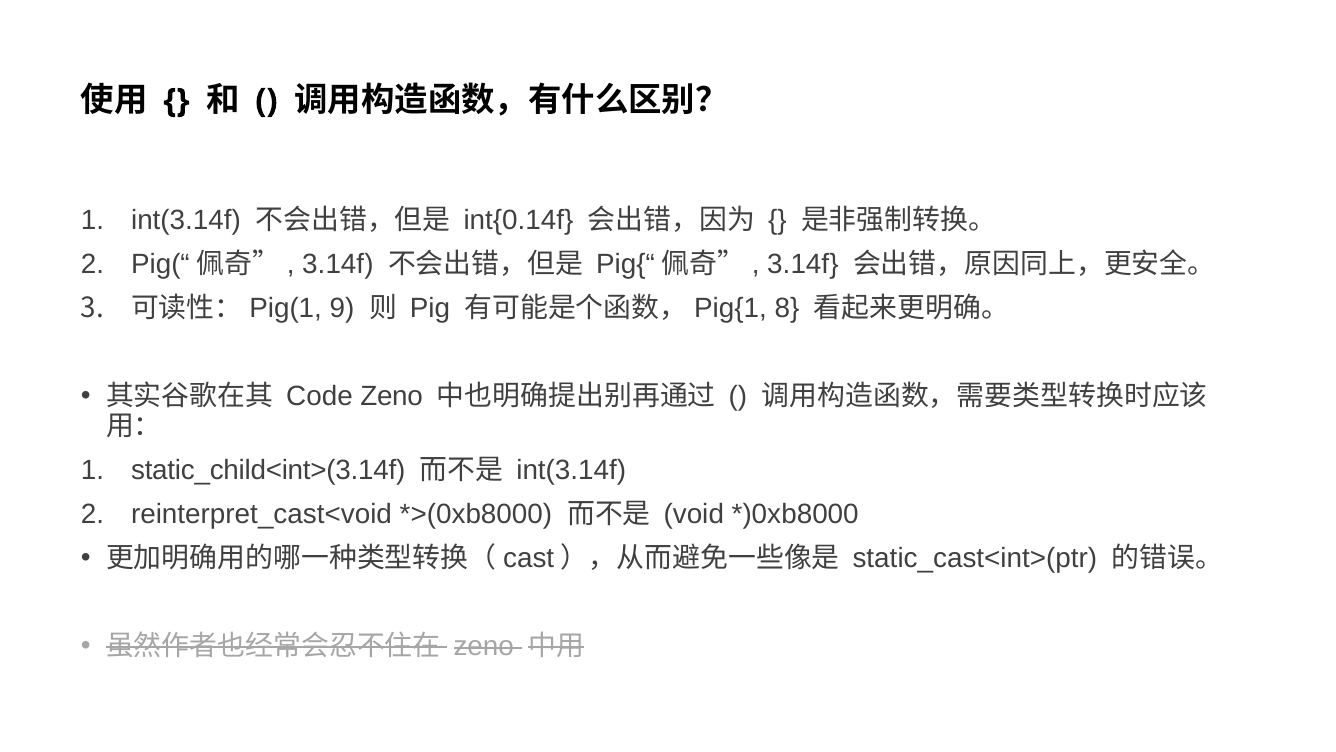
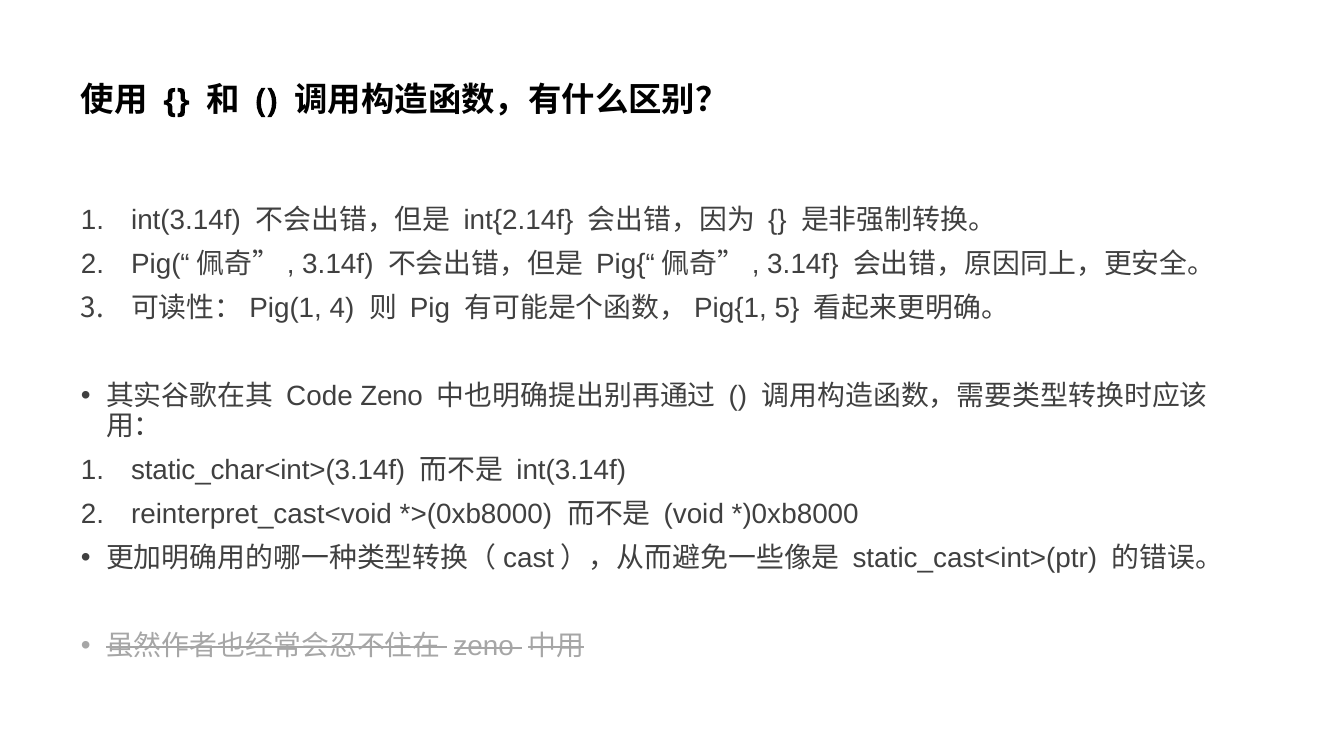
int{0.14f: int{0.14f -> int{2.14f
9: 9 -> 4
8: 8 -> 5
static_child<int>(3.14f: static_child<int>(3.14f -> static_char<int>(3.14f
